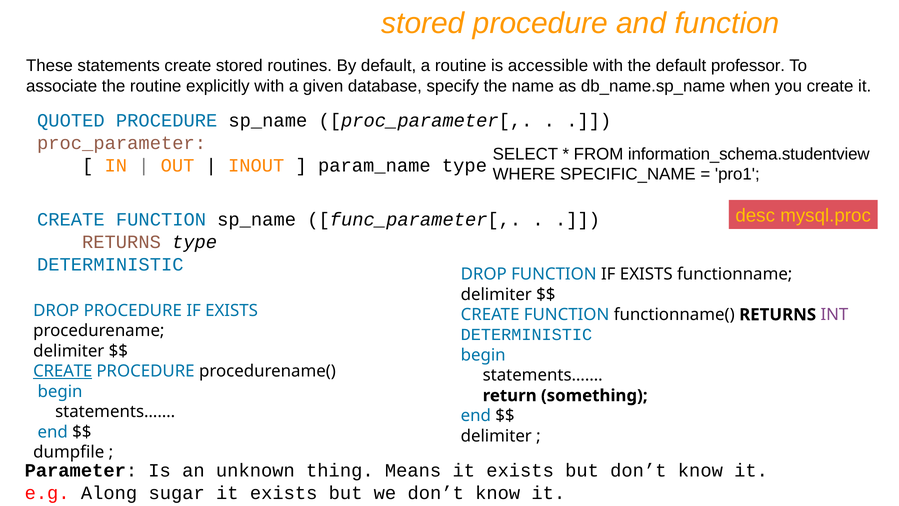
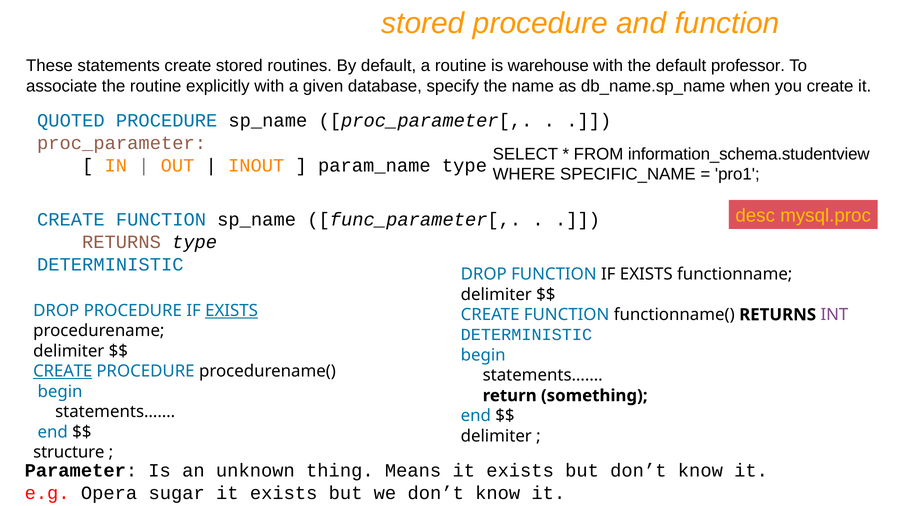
accessible: accessible -> warehouse
EXISTS at (232, 310) underline: none -> present
dumpfile: dumpfile -> structure
Along: Along -> Opera
